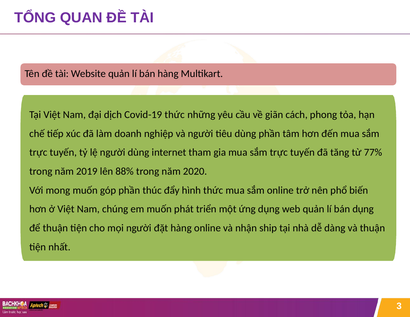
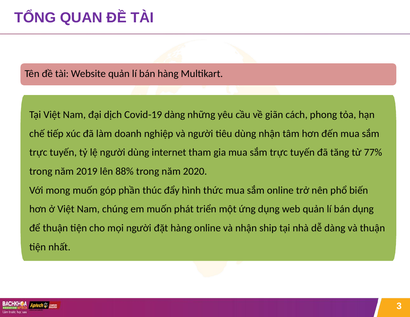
Covid-19 thức: thức -> dàng
dùng phần: phần -> nhận
